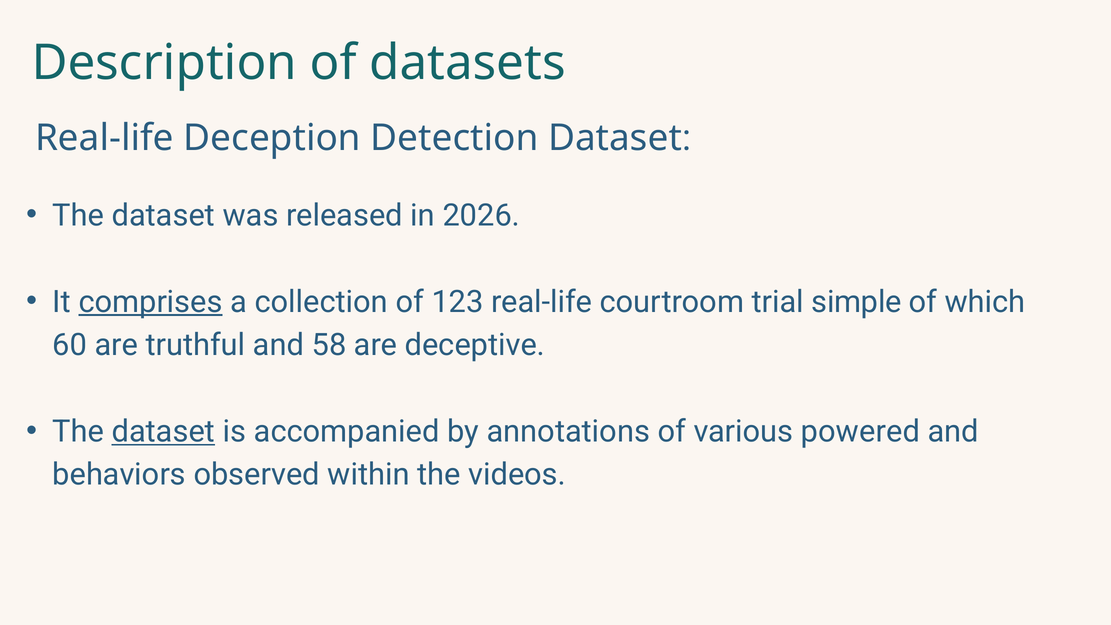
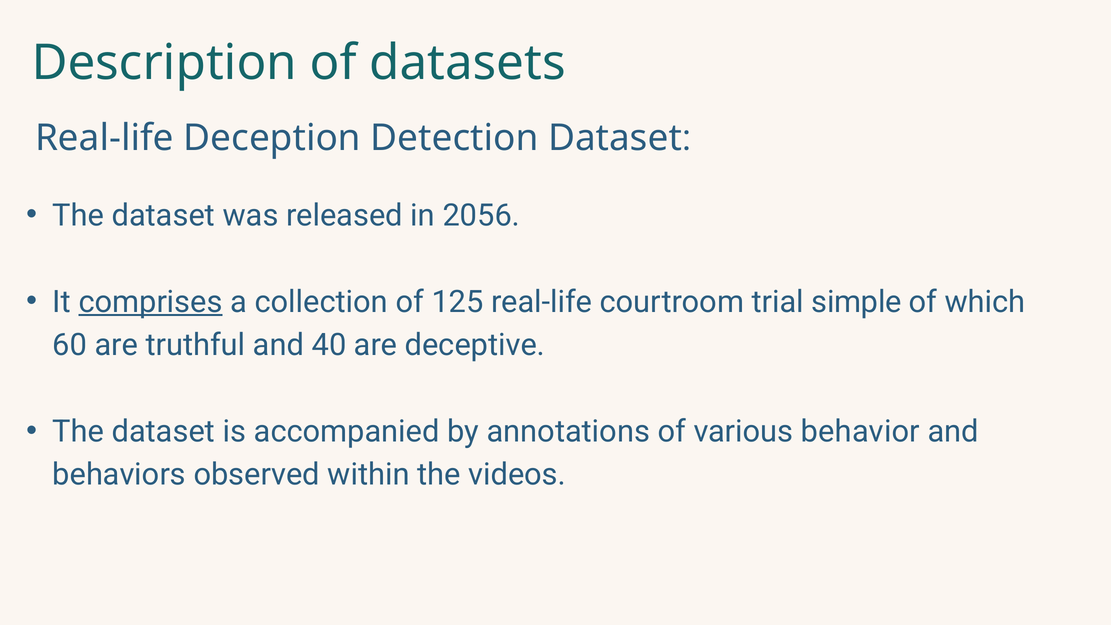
2026: 2026 -> 2056
123: 123 -> 125
58: 58 -> 40
dataset at (163, 431) underline: present -> none
powered: powered -> behavior
